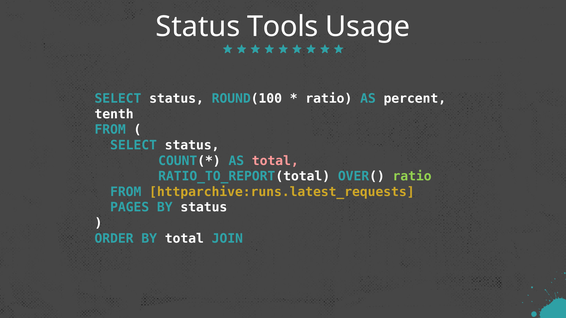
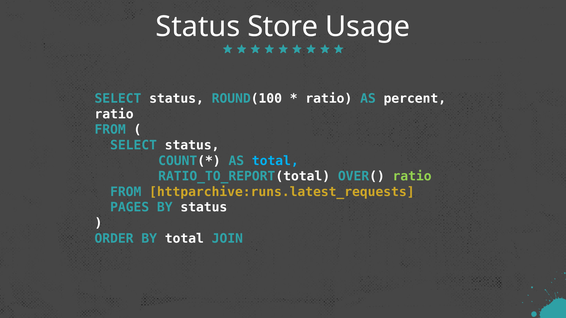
Tools: Tools -> Store
tenth at (114, 114): tenth -> ratio
total at (275, 161) colour: pink -> light blue
